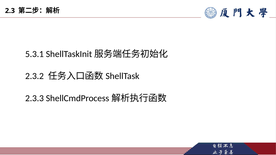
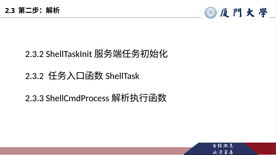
5.3.1 at (34, 54): 5.3.1 -> 2.3.2
